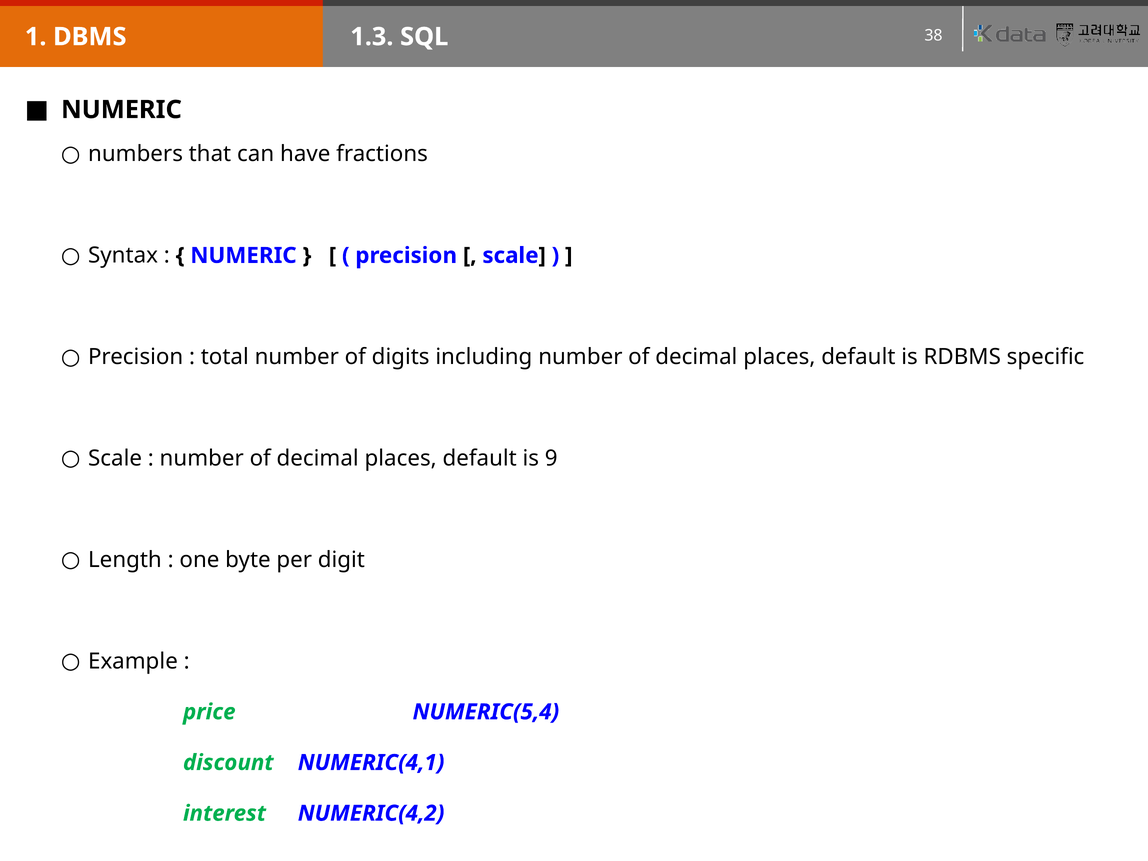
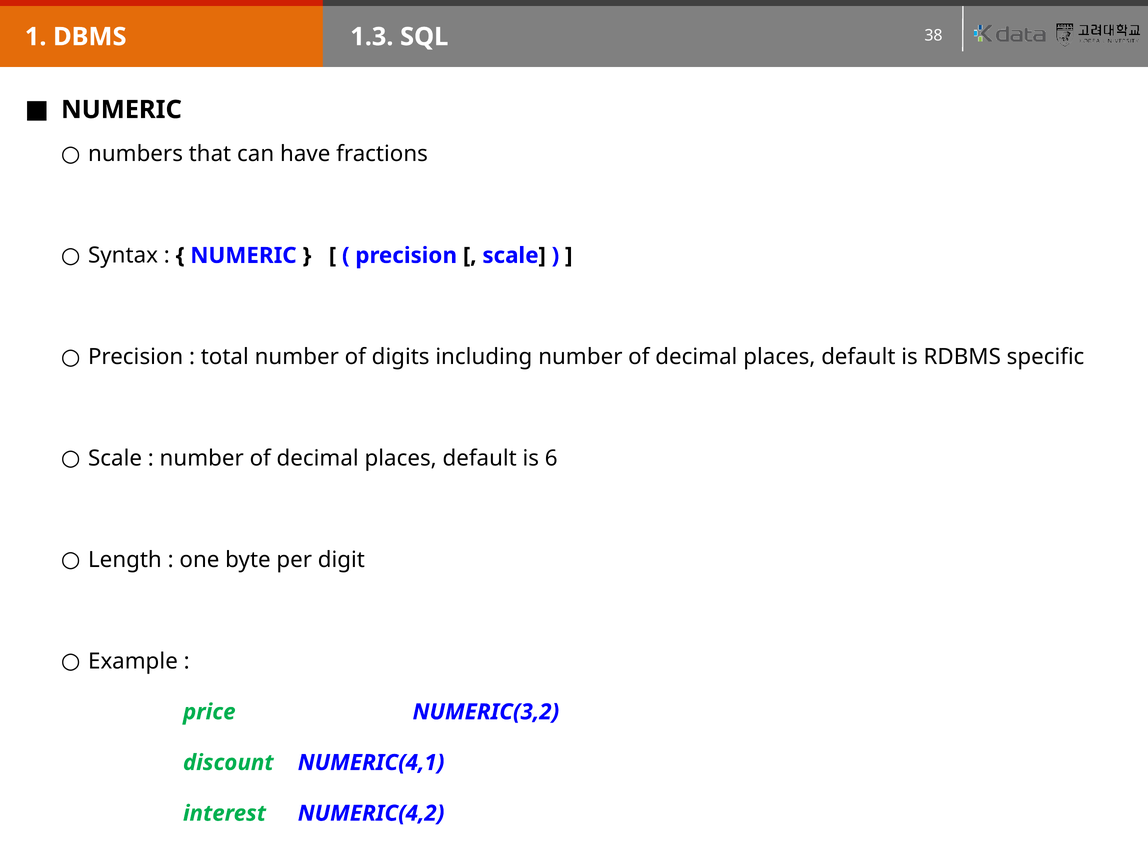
9: 9 -> 6
NUMERIC(5,4: NUMERIC(5,4 -> NUMERIC(3,2
